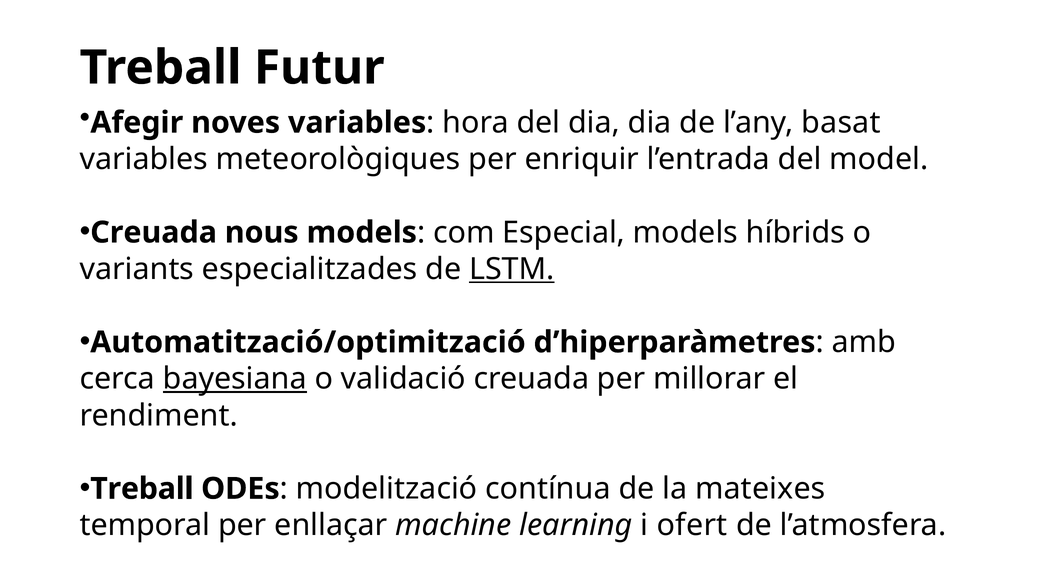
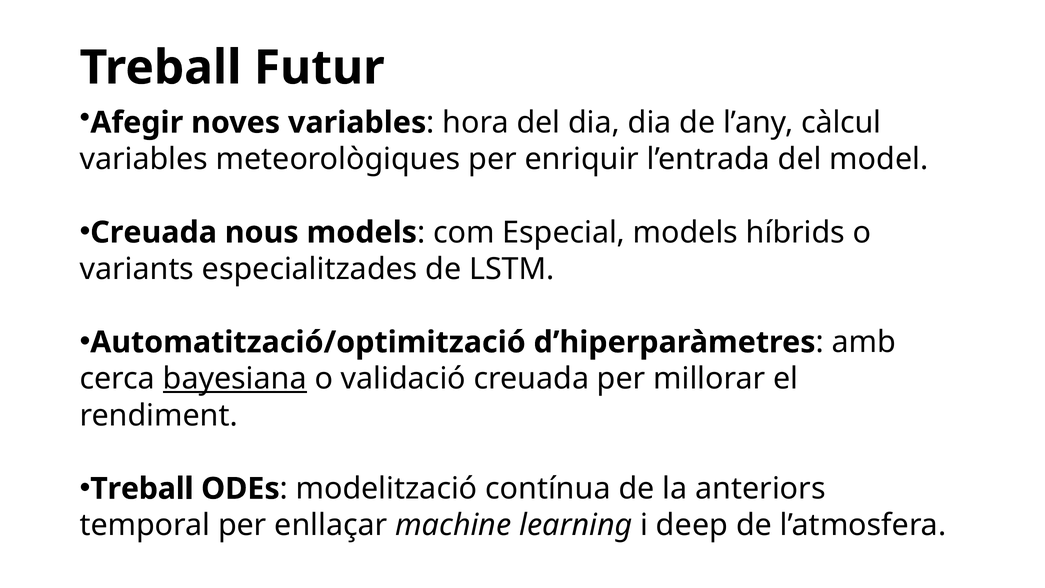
basat: basat -> càlcul
LSTM underline: present -> none
mateixes: mateixes -> anteriors
ofert: ofert -> deep
